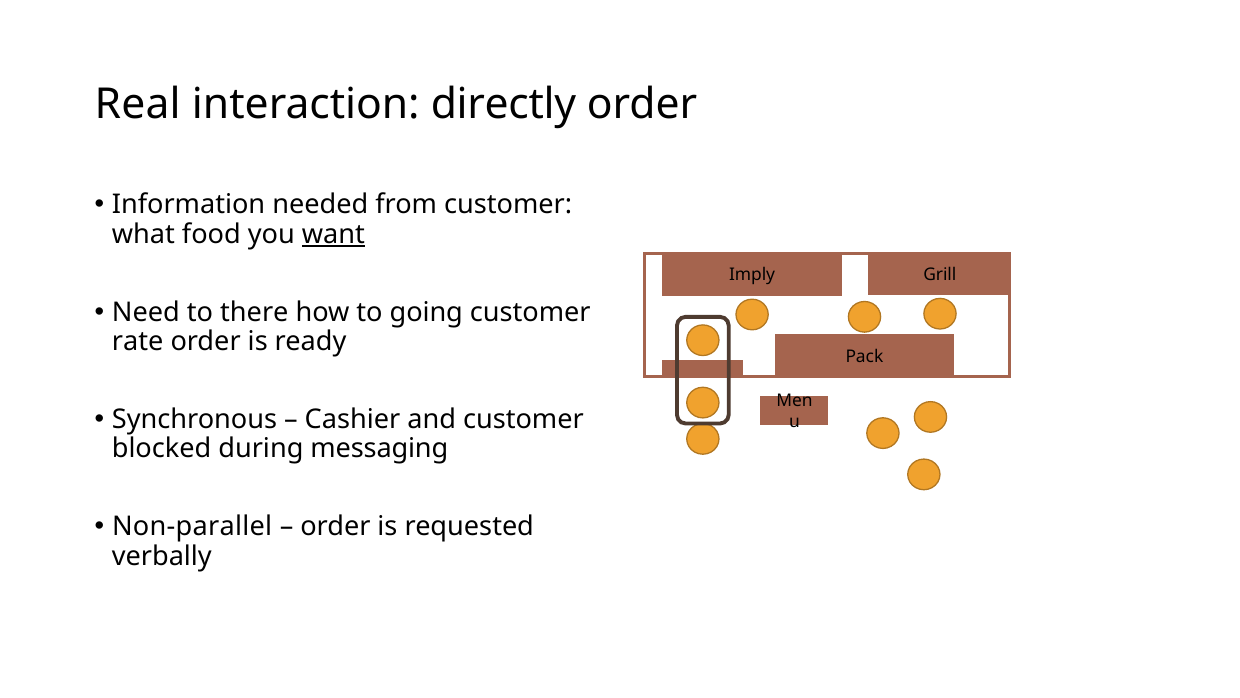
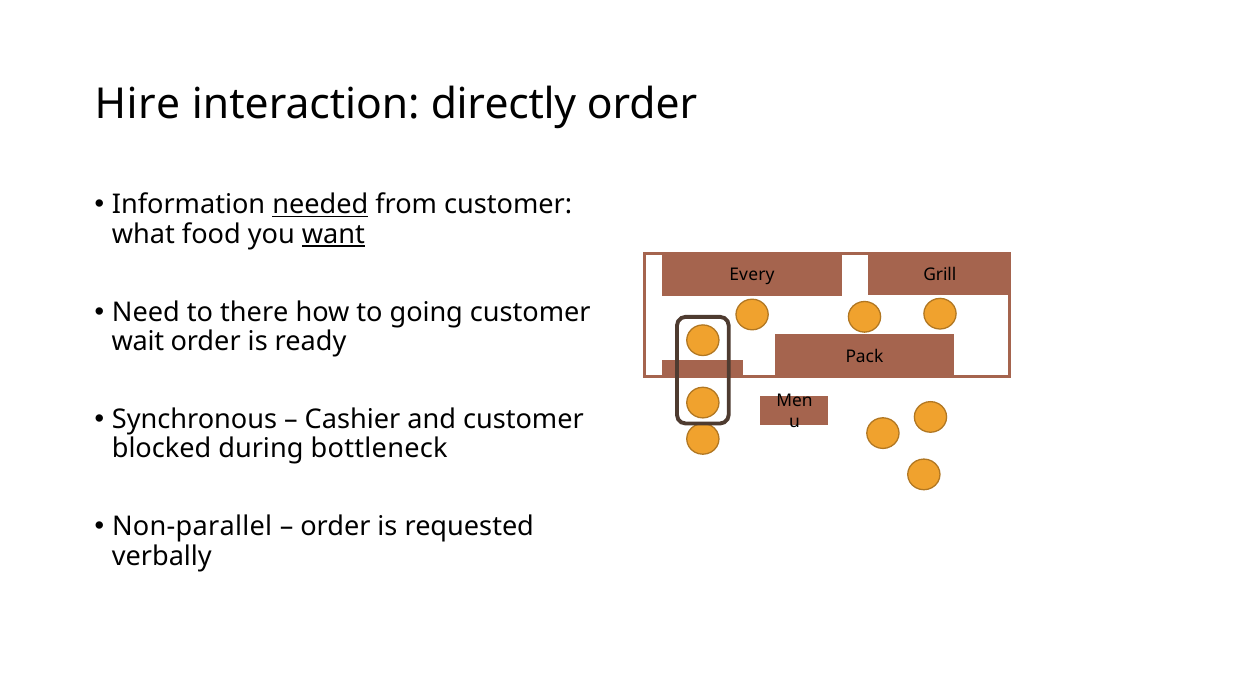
Real: Real -> Hire
needed underline: none -> present
Imply: Imply -> Every
rate: rate -> wait
messaging: messaging -> bottleneck
